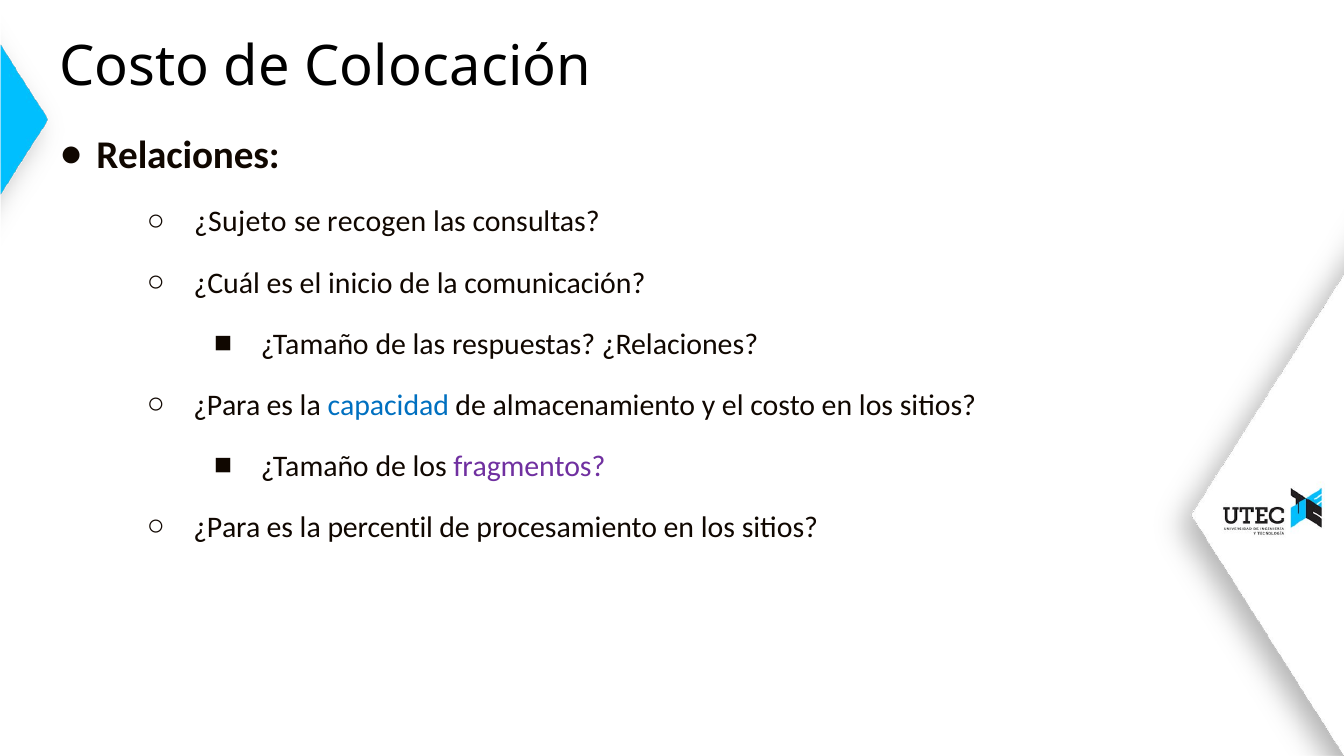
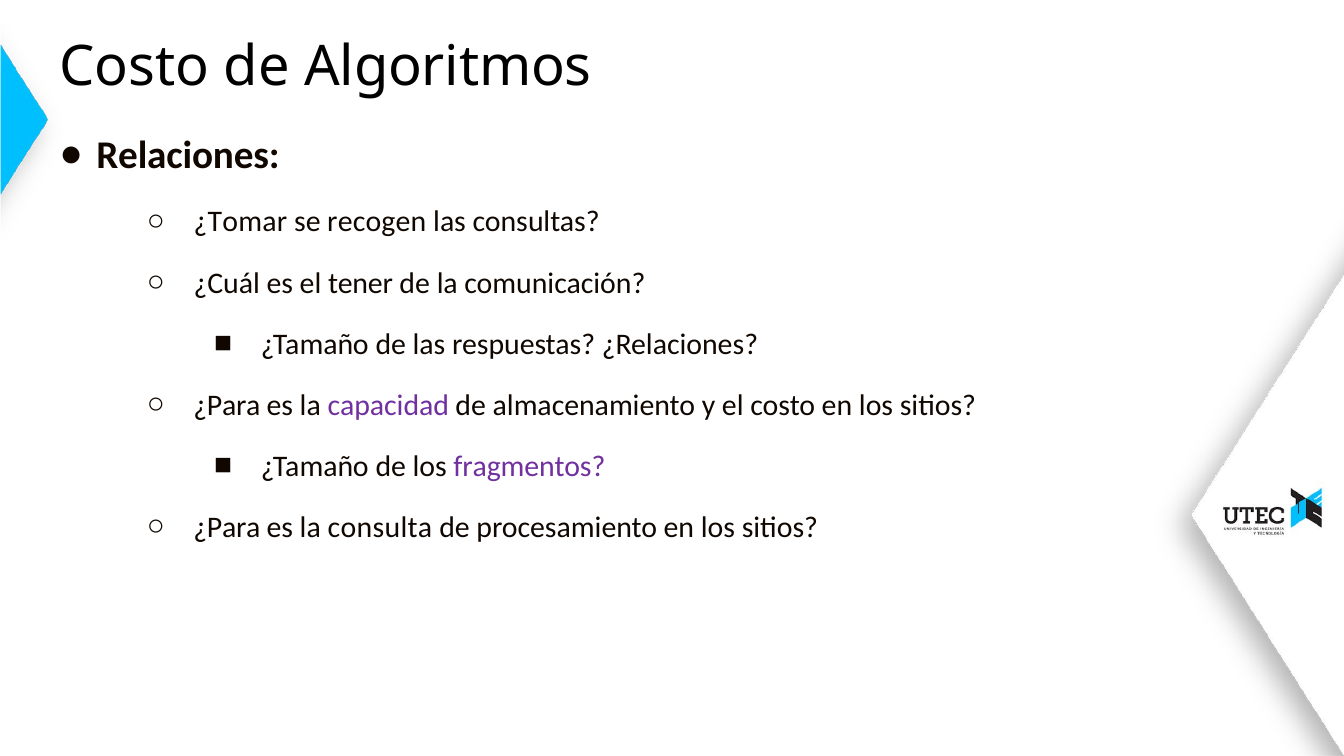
Colocación: Colocación -> Algoritmos
¿Sujeto: ¿Sujeto -> ¿Tomar
inicio: inicio -> tener
capacidad colour: blue -> purple
percentil: percentil -> consulta
